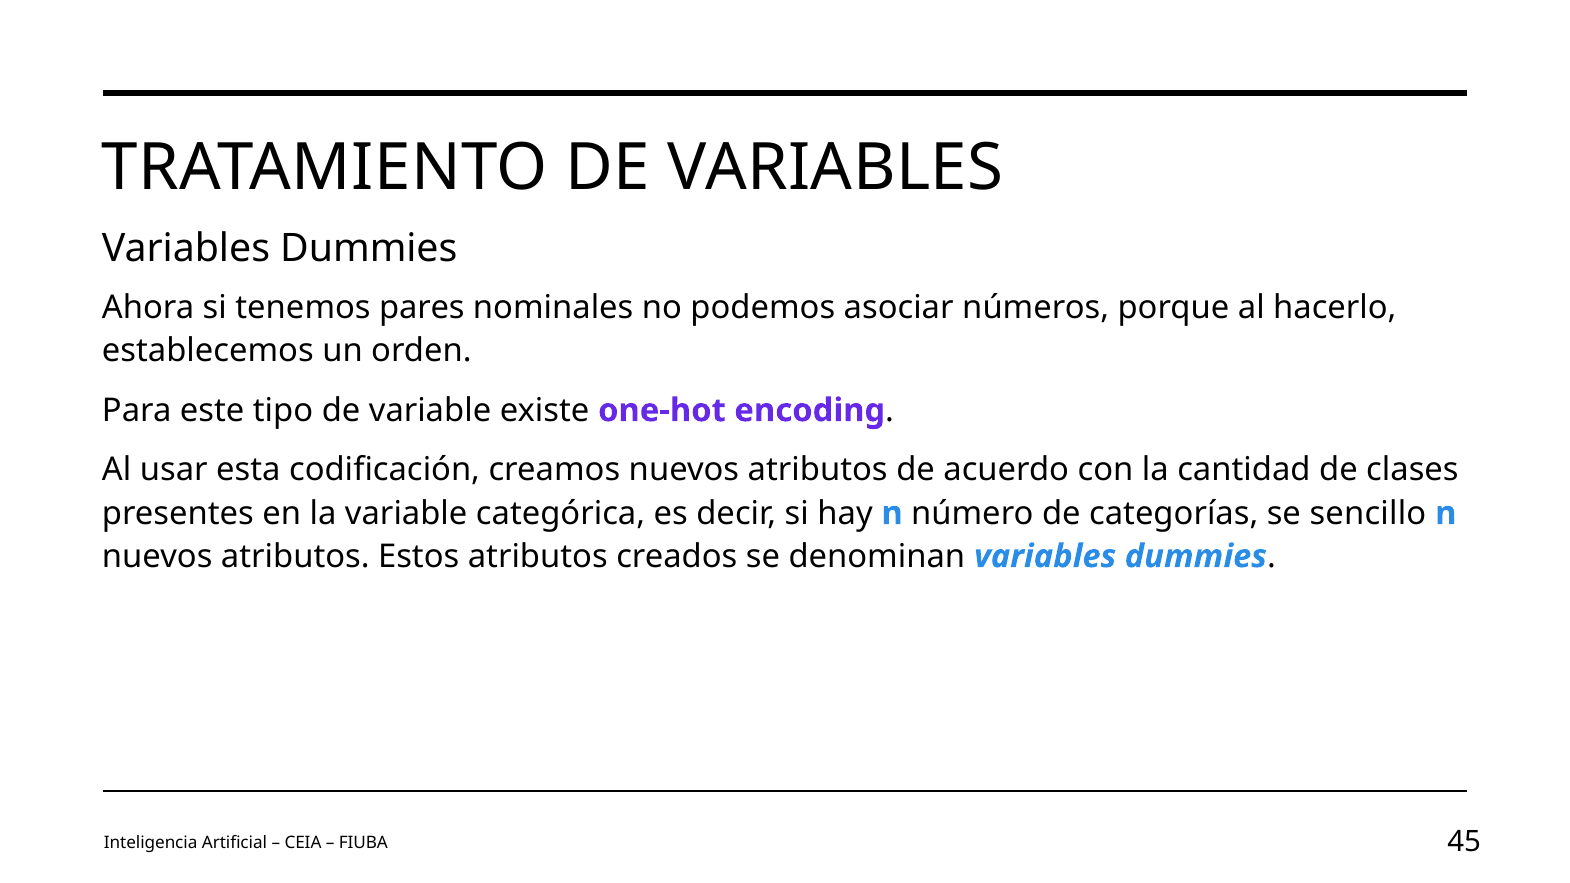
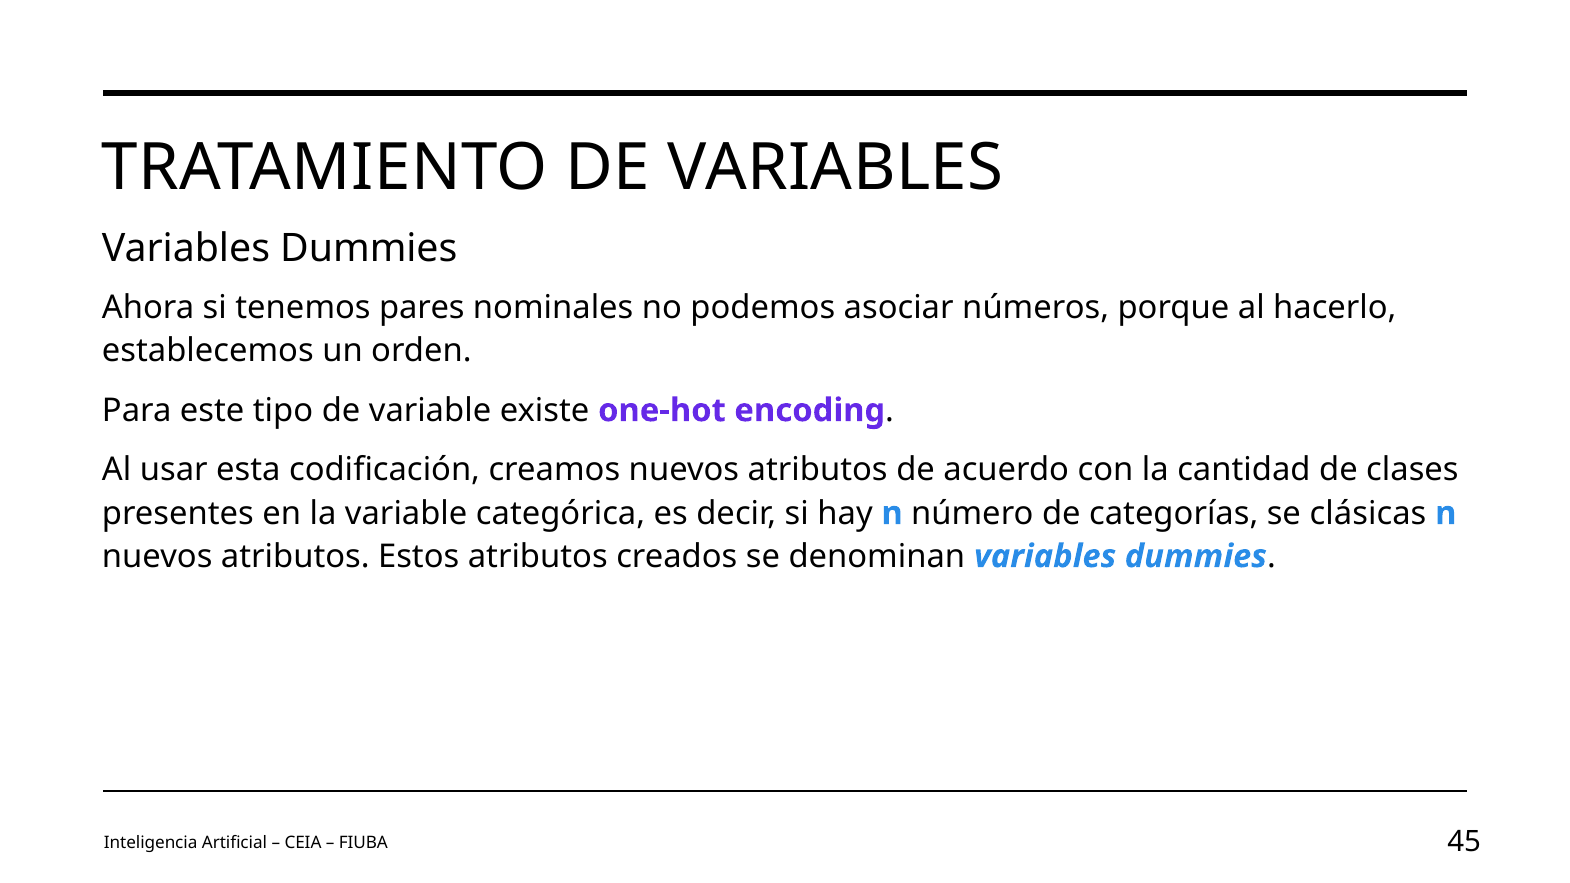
sencillo: sencillo -> clásicas
